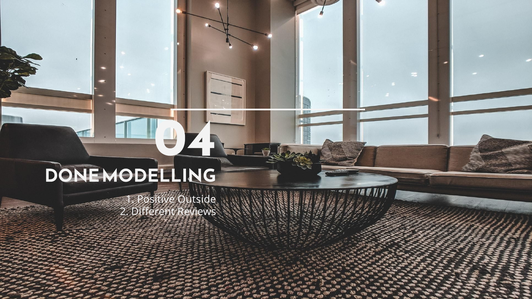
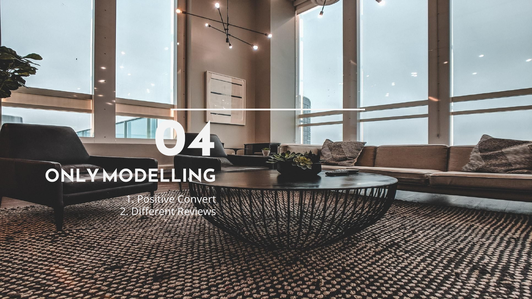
DONE: DONE -> ONLY
Outside: Outside -> Convert
